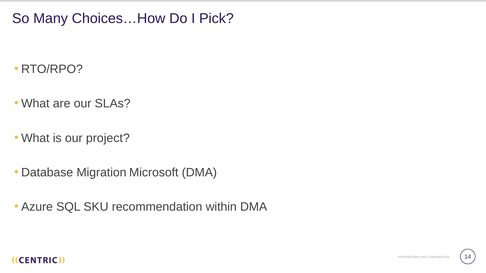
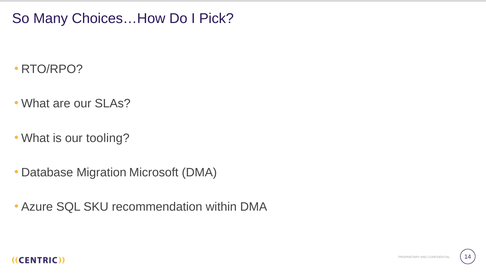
project: project -> tooling
